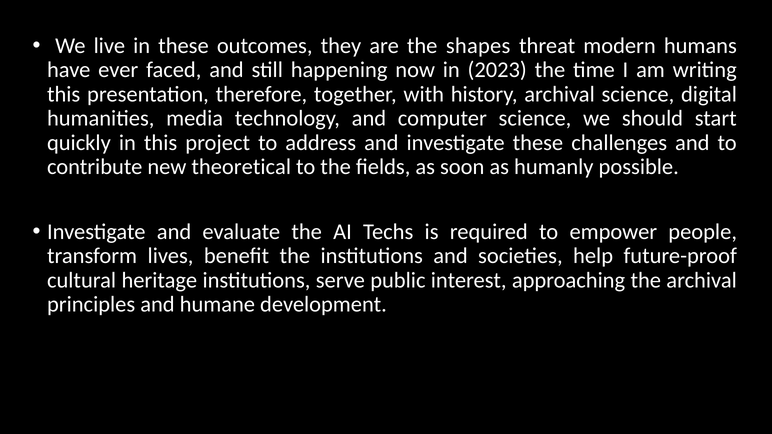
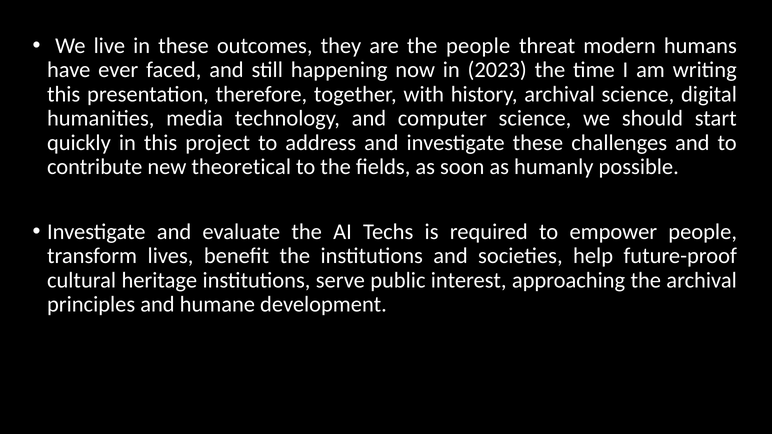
the shapes: shapes -> people
